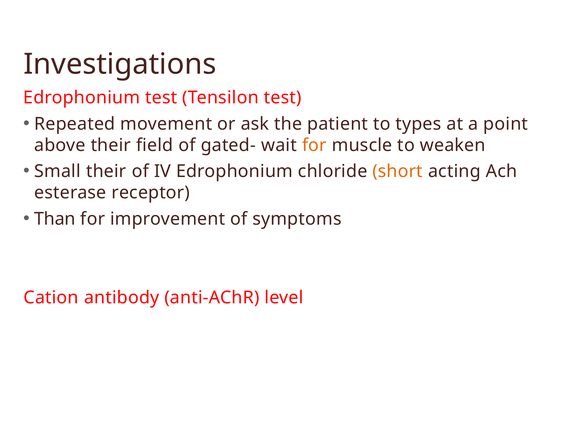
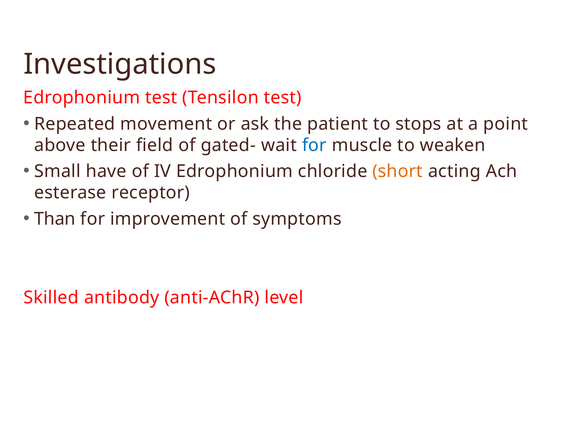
types: types -> stops
for at (314, 145) colour: orange -> blue
Small their: their -> have
Cation: Cation -> Skilled
